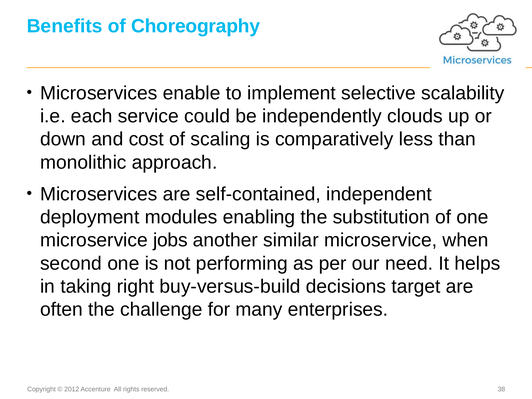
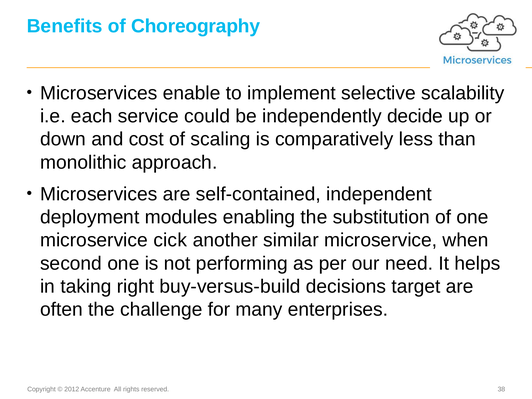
clouds: clouds -> decide
jobs: jobs -> cick
